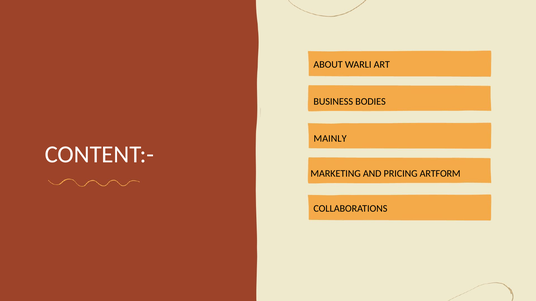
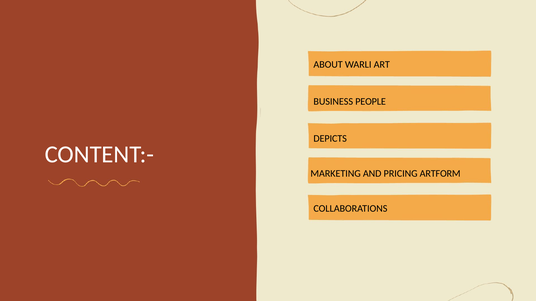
BODIES: BODIES -> PEOPLE
MAINLY: MAINLY -> DEPICTS
